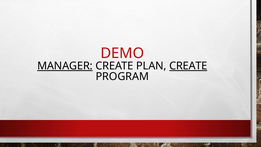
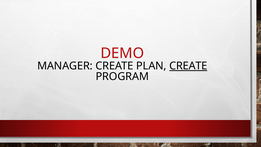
MANAGER underline: present -> none
